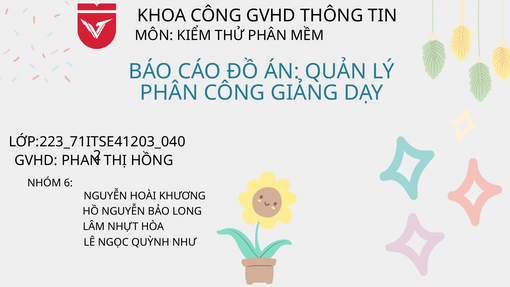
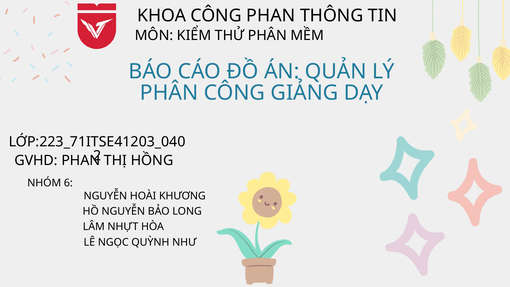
CÔNG GVHD: GVHD -> PHAN
